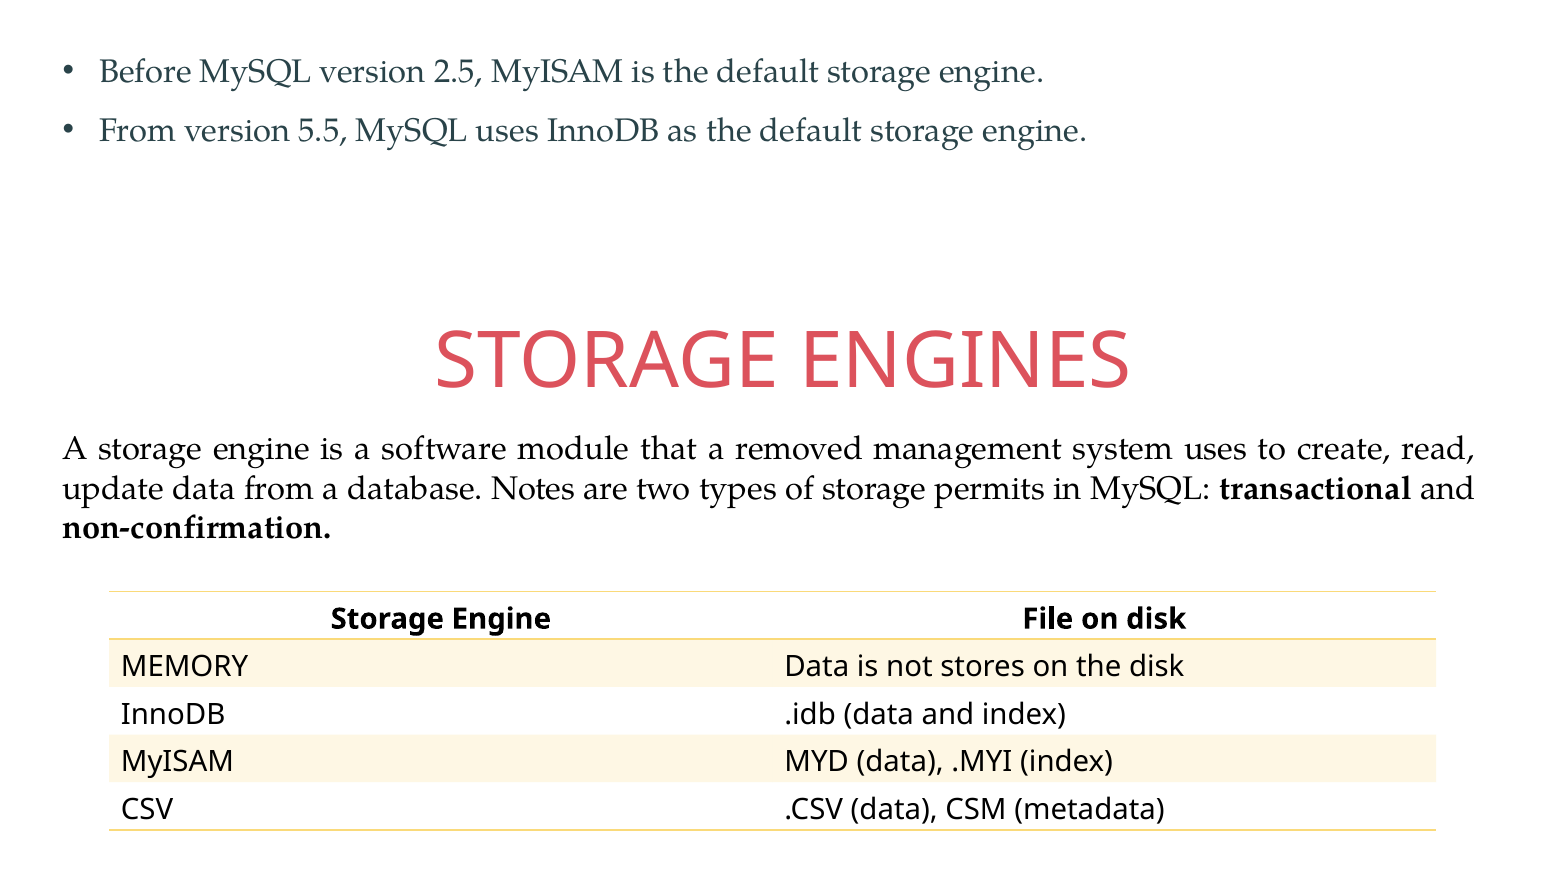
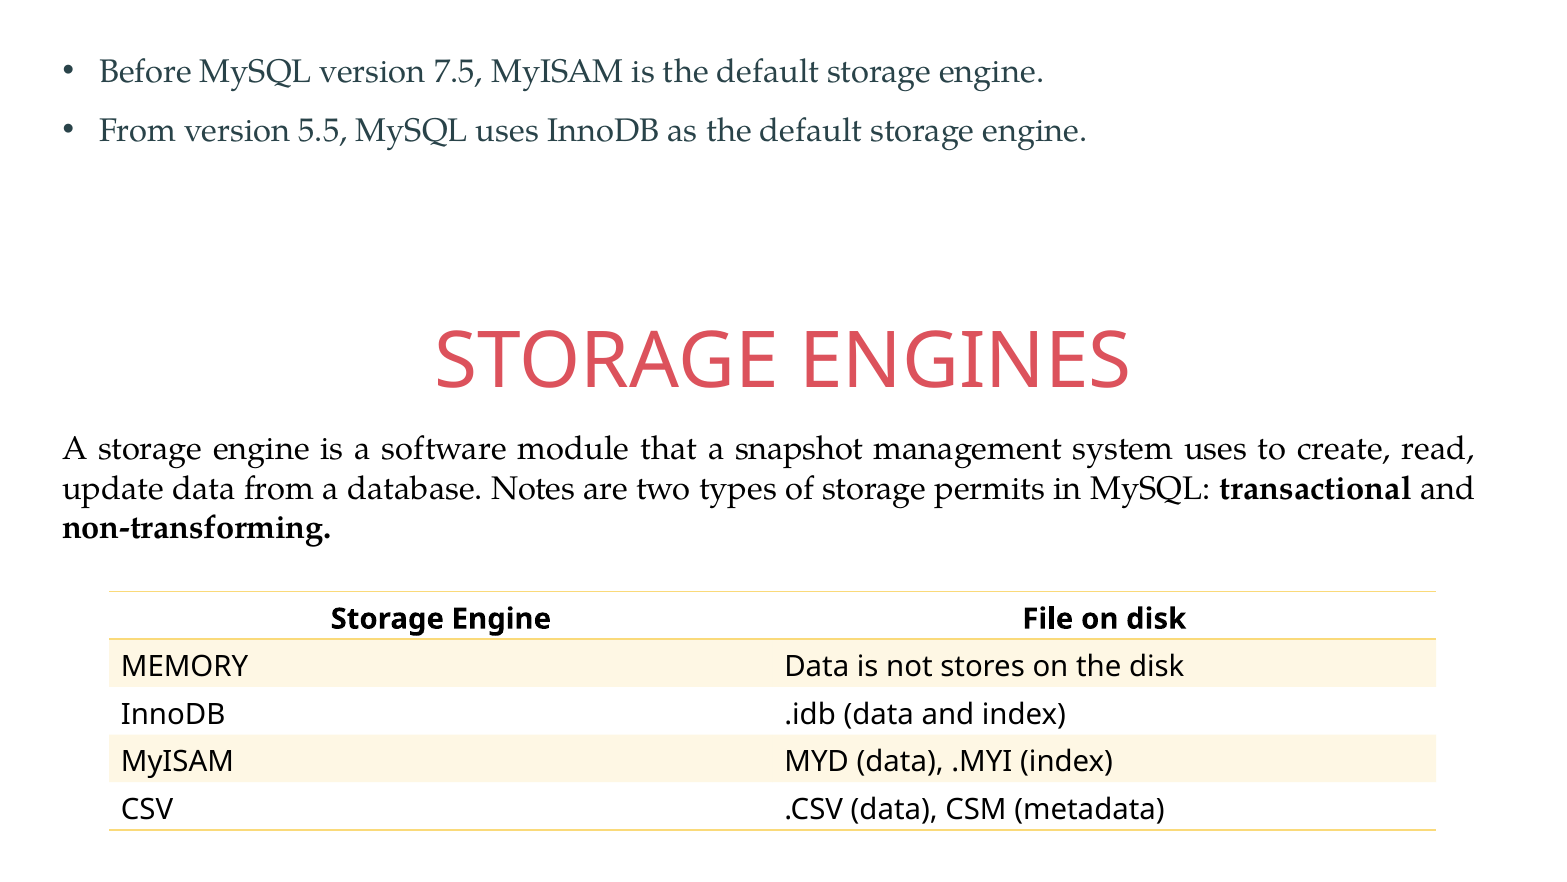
2.5: 2.5 -> 7.5
removed: removed -> snapshot
non-confirmation: non-confirmation -> non-transforming
